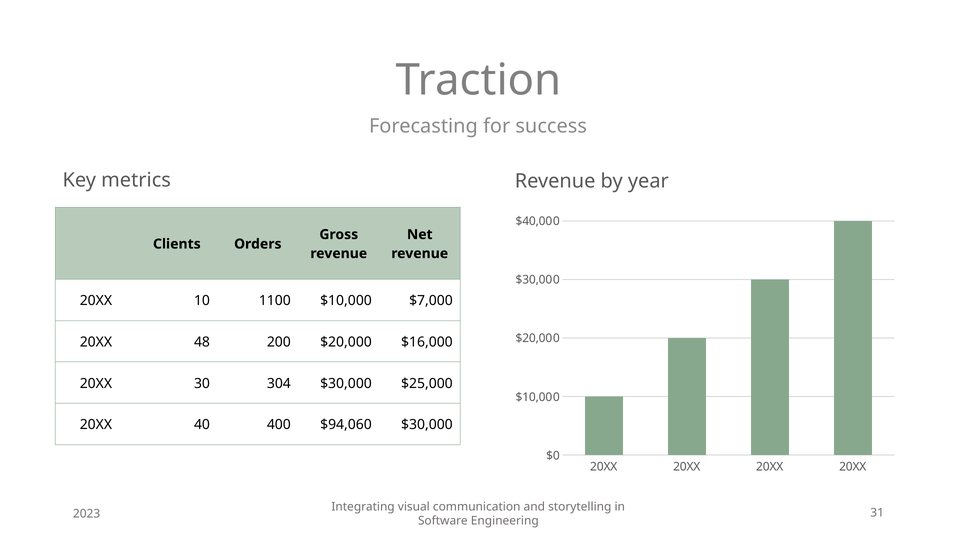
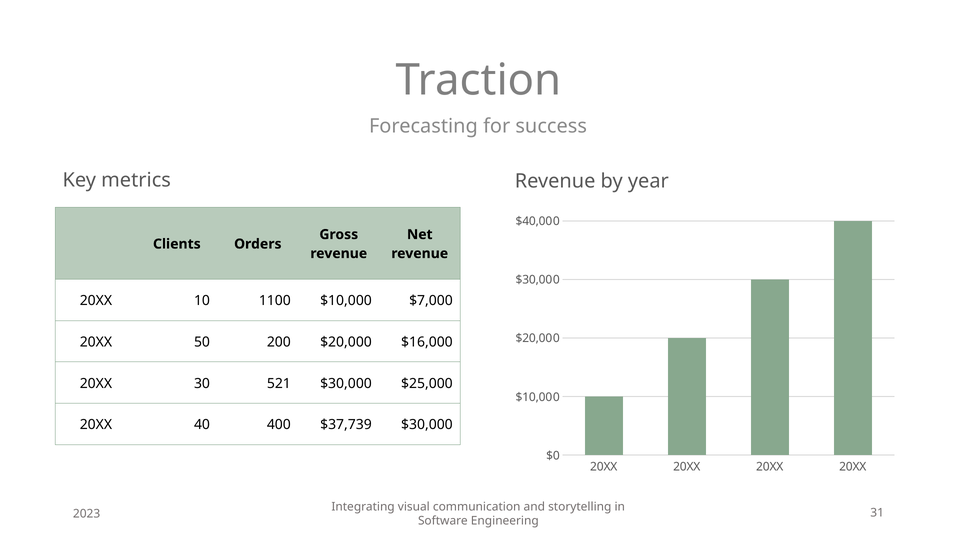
48: 48 -> 50
304: 304 -> 521
$94,060: $94,060 -> $37,739
